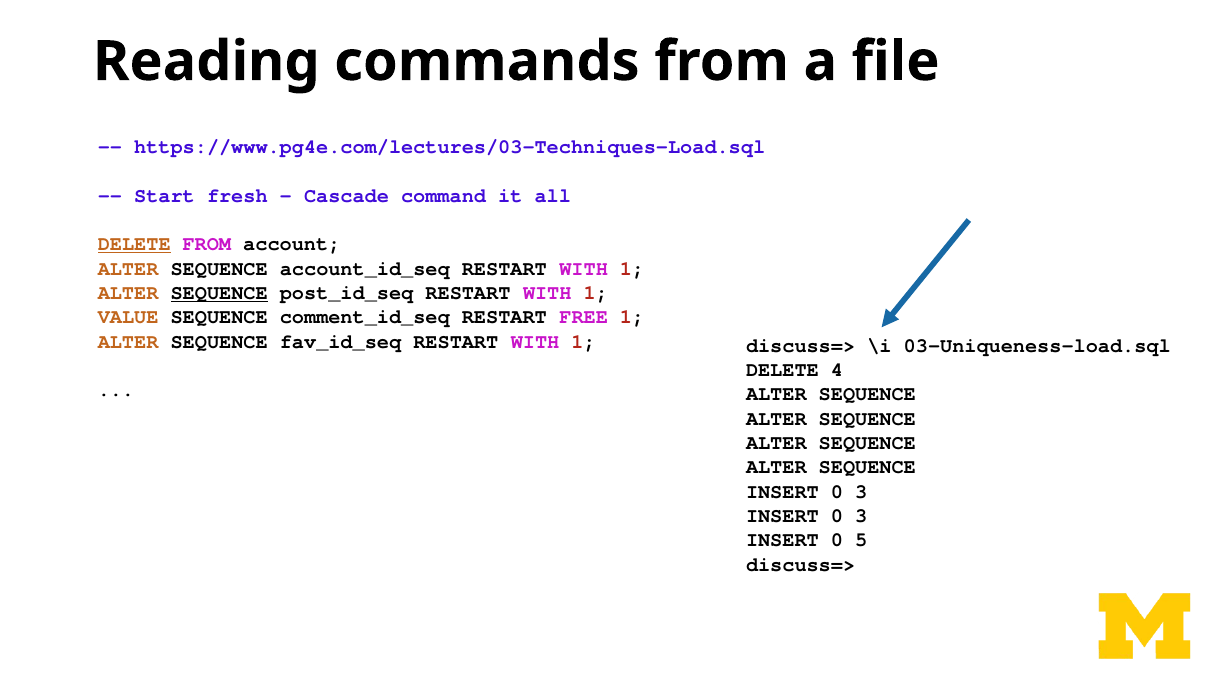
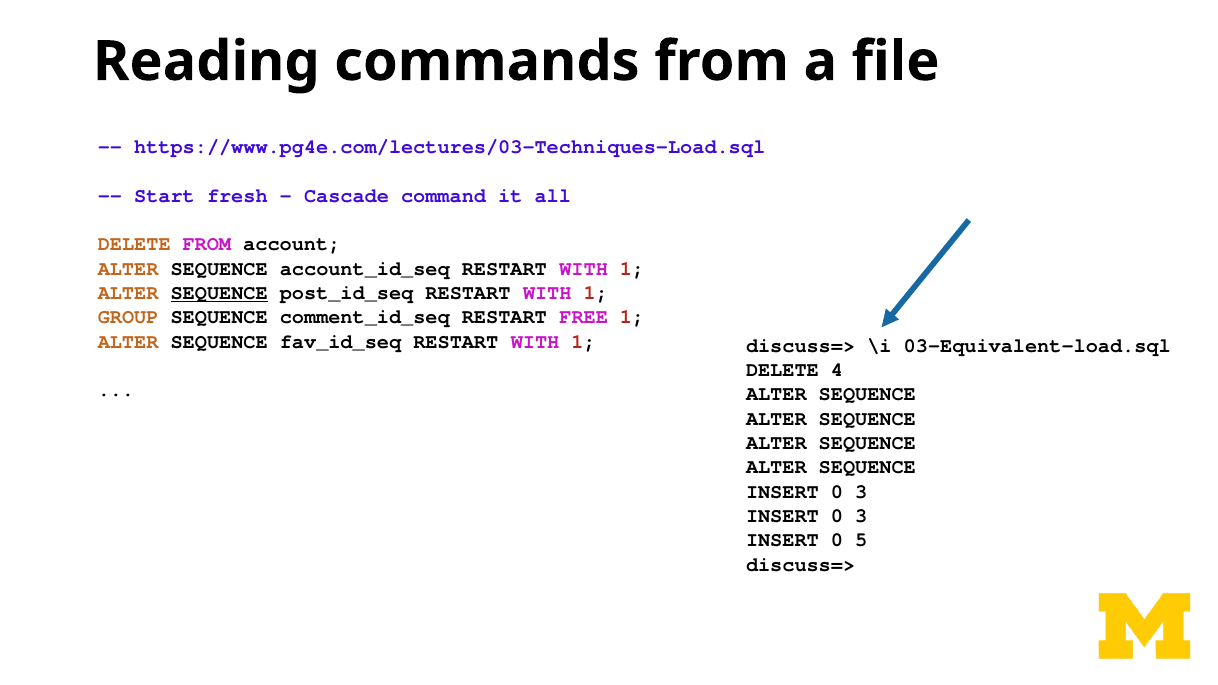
DELETE at (134, 244) underline: present -> none
VALUE: VALUE -> GROUP
03-Uniqueness-load.sql: 03-Uniqueness-load.sql -> 03-Equivalent-load.sql
